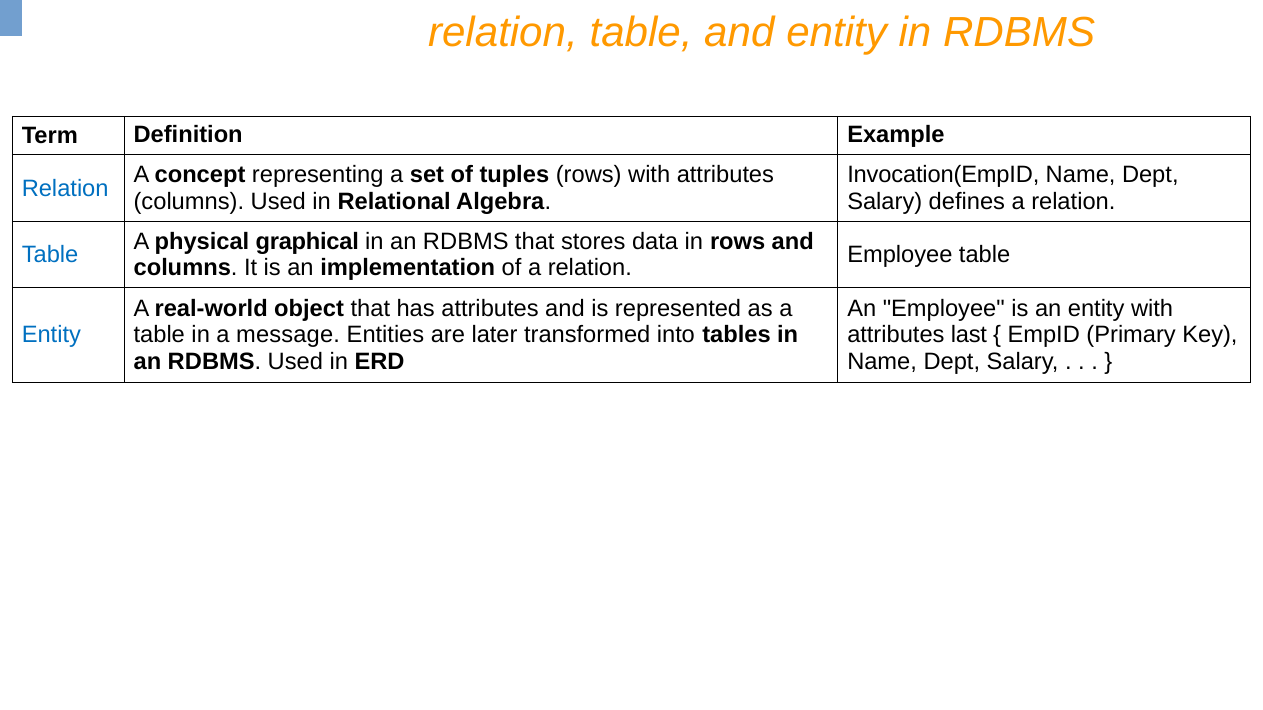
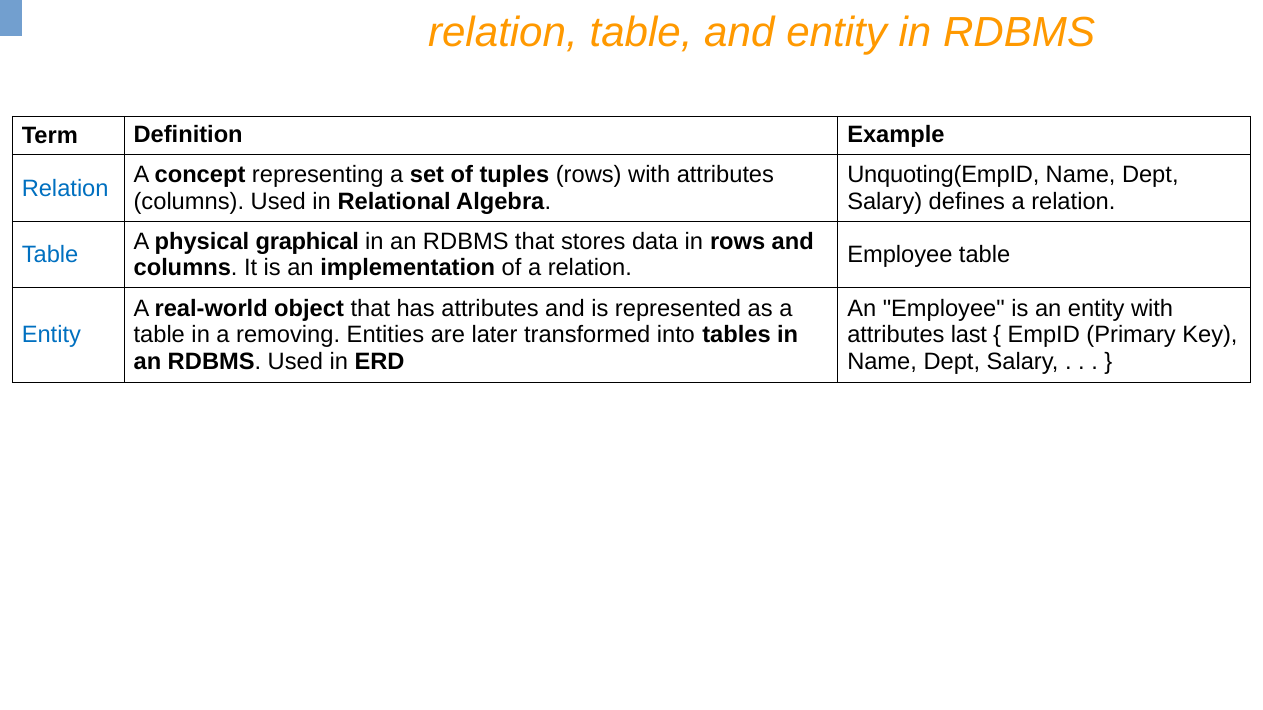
Invocation(EmpID: Invocation(EmpID -> Unquoting(EmpID
message: message -> removing
